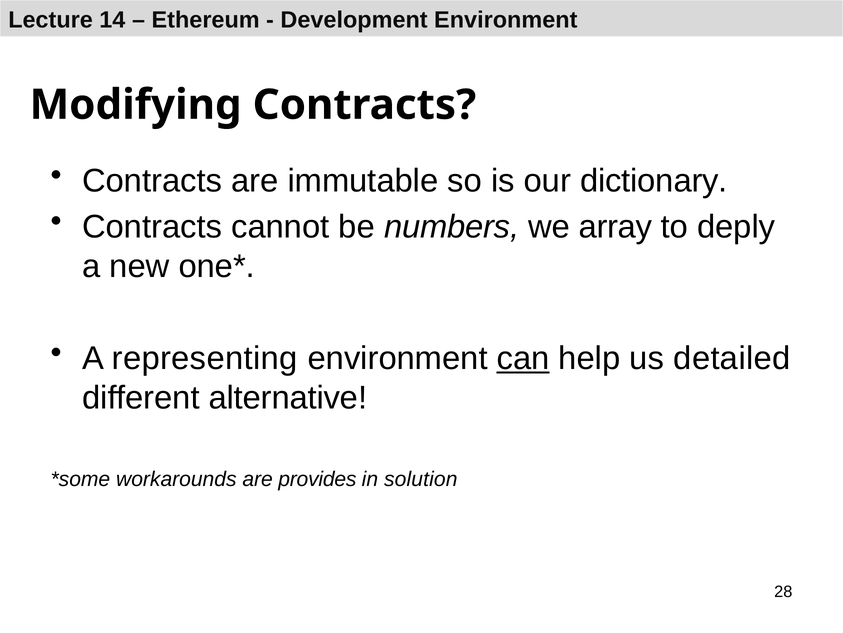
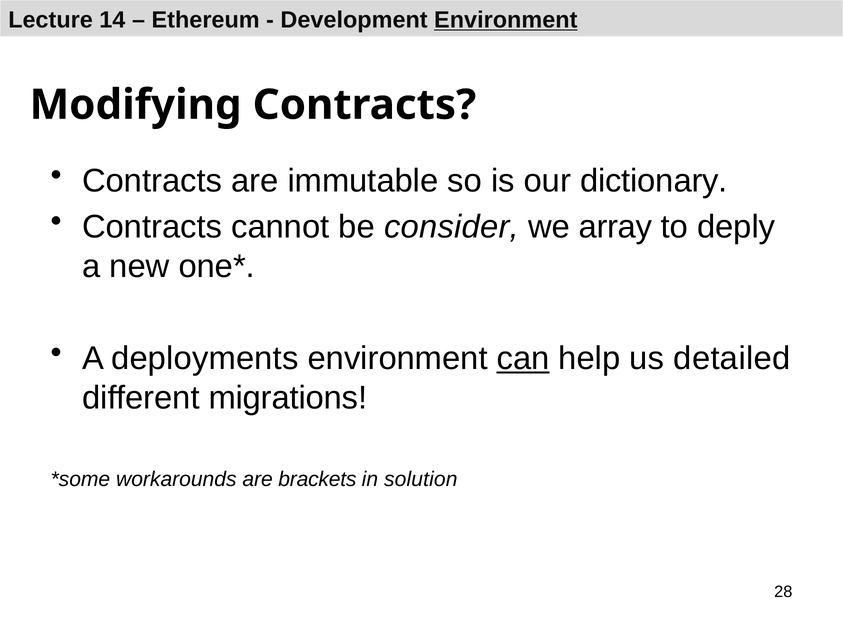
Environment at (506, 20) underline: none -> present
numbers: numbers -> consider
representing: representing -> deployments
alternative: alternative -> migrations
provides: provides -> brackets
